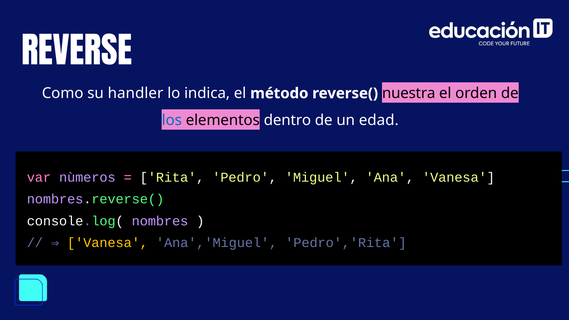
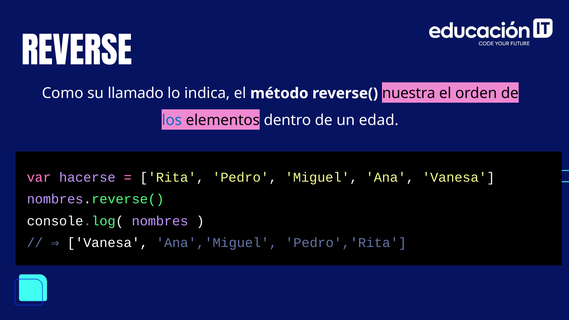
handler: handler -> llamado
nùmeros: nùmeros -> hacerse
Vanesa at (108, 243) colour: yellow -> white
